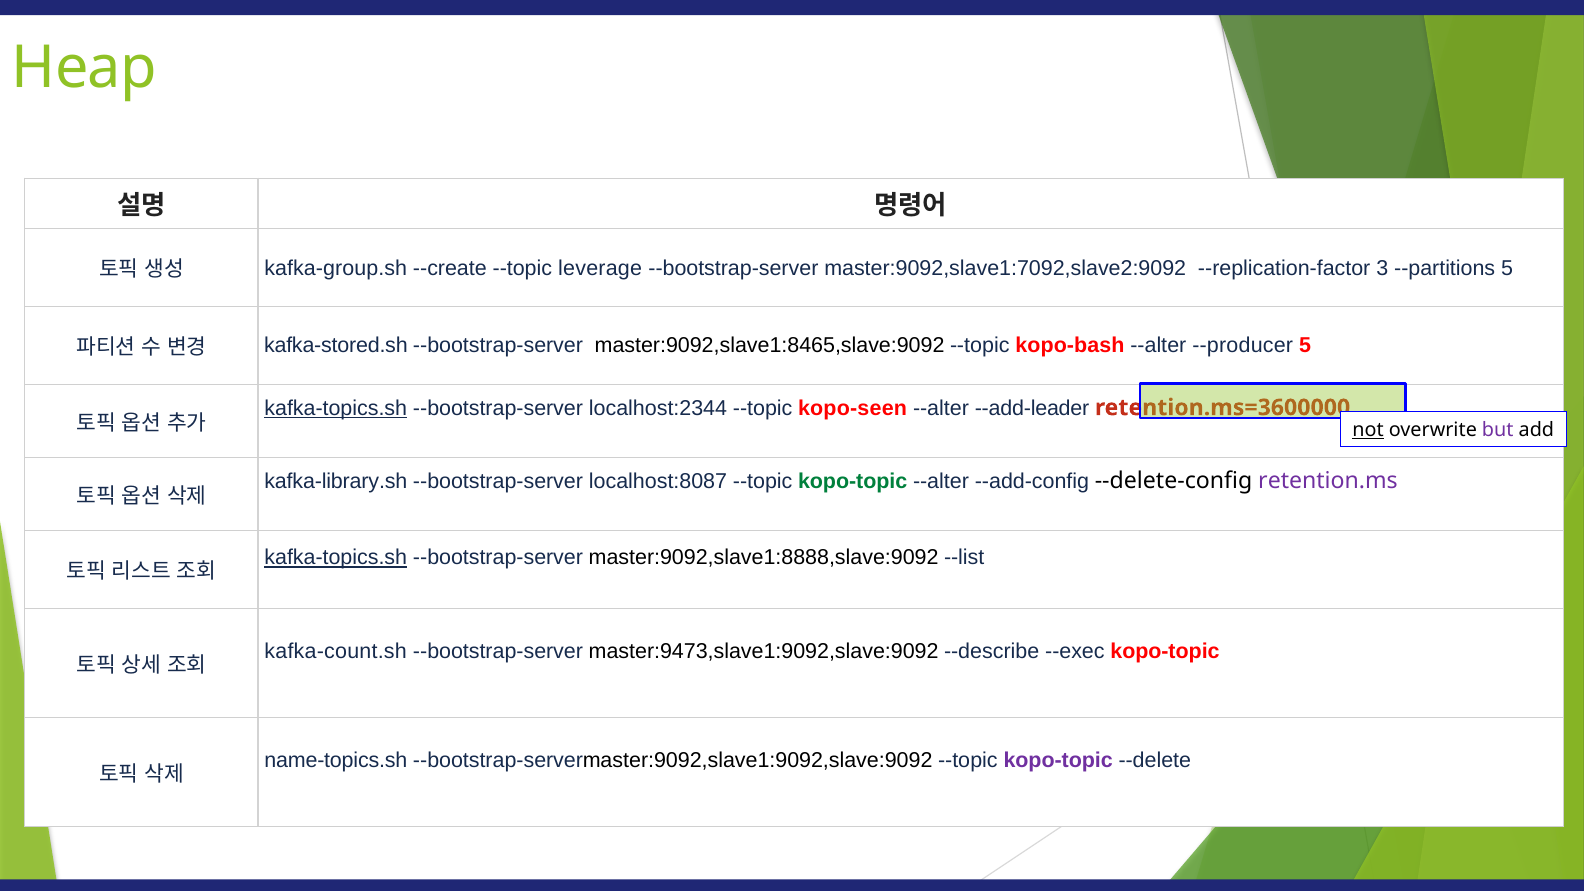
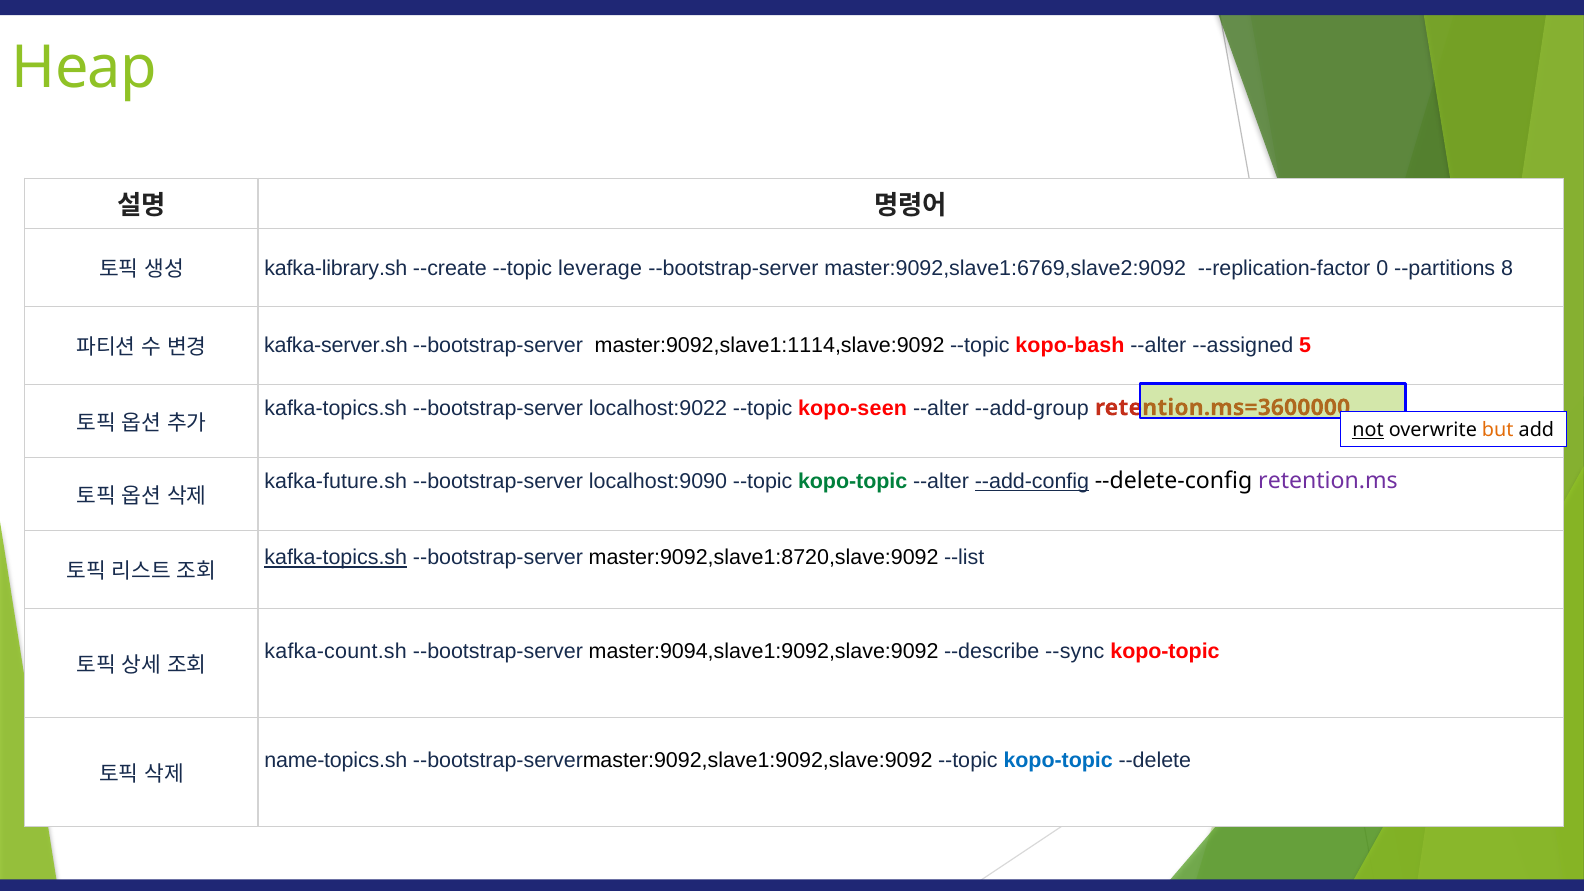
kafka-group.sh: kafka-group.sh -> kafka-library.sh
master:9092,slave1:7092,slave2:9092: master:9092,slave1:7092,slave2:9092 -> master:9092,slave1:6769,slave2:9092
3: 3 -> 0
--partitions 5: 5 -> 8
kafka-stored.sh: kafka-stored.sh -> kafka-server.sh
master:9092,slave1:8465,slave:9092: master:9092,slave1:8465,slave:9092 -> master:9092,slave1:1114,slave:9092
--producer: --producer -> --assigned
kafka-topics.sh at (336, 408) underline: present -> none
localhost:2344: localhost:2344 -> localhost:9022
--add-leader: --add-leader -> --add-group
but colour: purple -> orange
kafka-library.sh: kafka-library.sh -> kafka-future.sh
localhost:8087: localhost:8087 -> localhost:9090
--add-config underline: none -> present
master:9092,slave1:8888,slave:9092: master:9092,slave1:8888,slave:9092 -> master:9092,slave1:8720,slave:9092
master:9473,slave1:9092,slave:9092: master:9473,slave1:9092,slave:9092 -> master:9094,slave1:9092,slave:9092
--exec: --exec -> --sync
kopo-topic at (1058, 760) colour: purple -> blue
